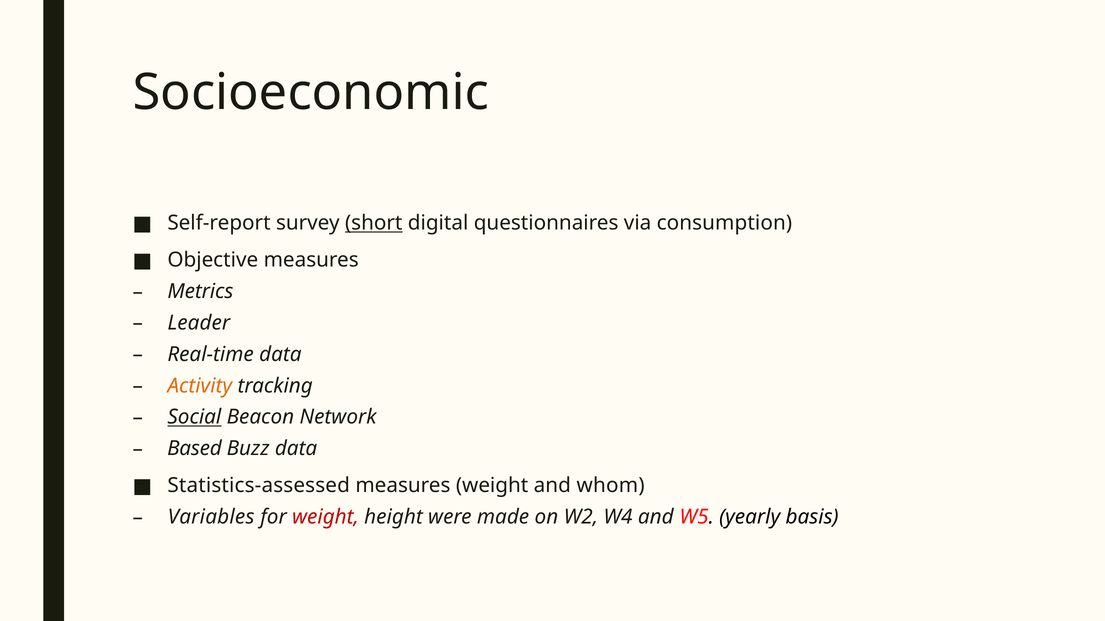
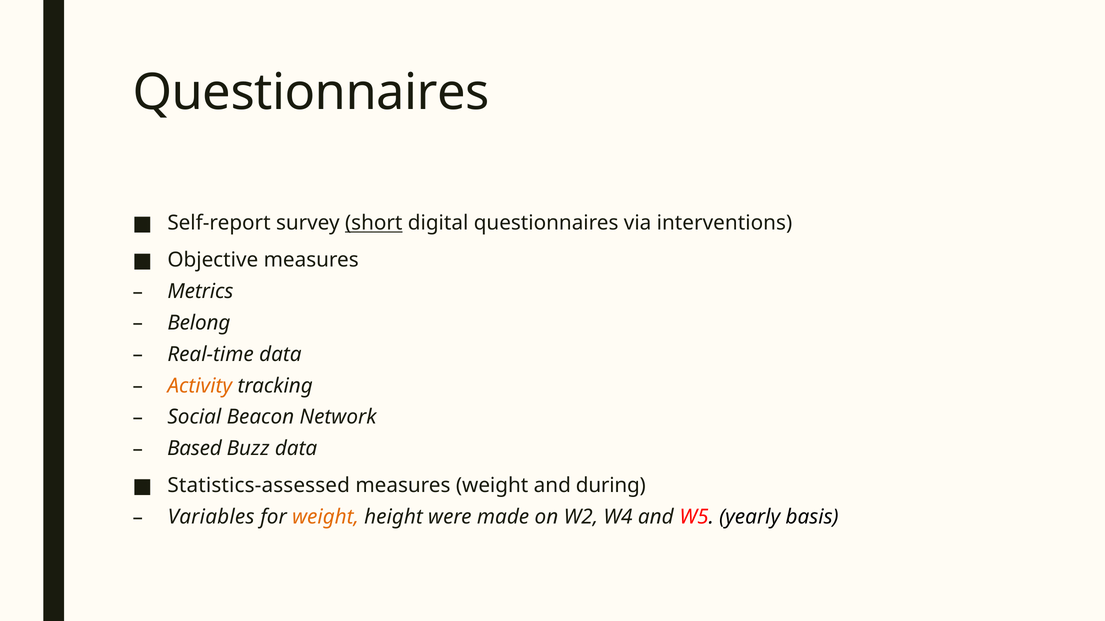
Socioeconomic at (311, 93): Socioeconomic -> Questionnaires
consumption: consumption -> interventions
Leader: Leader -> Belong
Social underline: present -> none
whom: whom -> during
weight at (326, 518) colour: red -> orange
